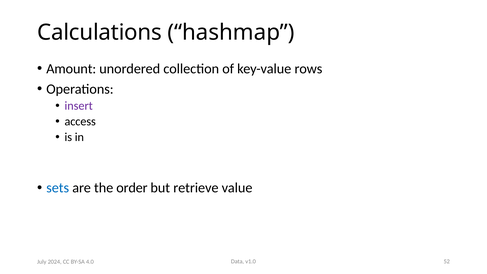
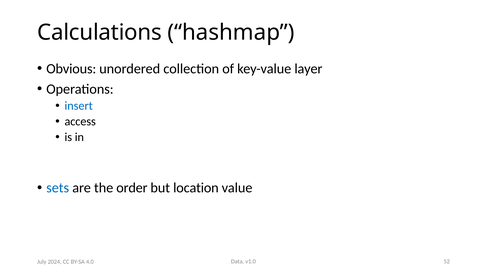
Amount: Amount -> Obvious
rows: rows -> layer
insert colour: purple -> blue
retrieve: retrieve -> location
